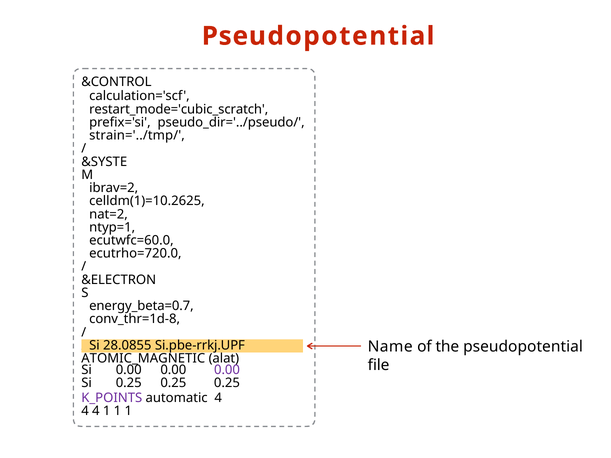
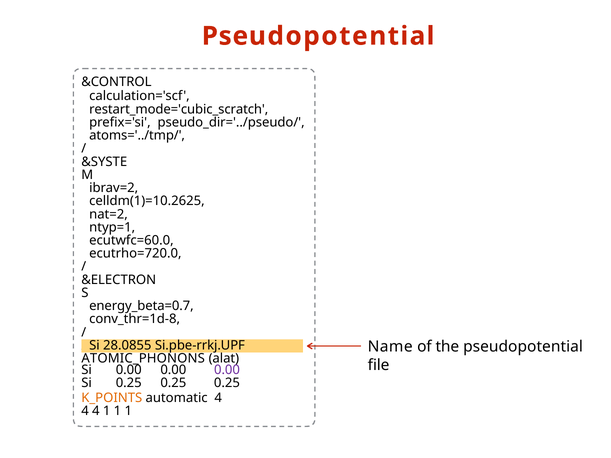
strain='../tmp/: strain='../tmp/ -> atoms='../tmp/
ATOMIC_MAGNETIC: ATOMIC_MAGNETIC -> ATOMIC_PHONONS
K_POINTS colour: purple -> orange
